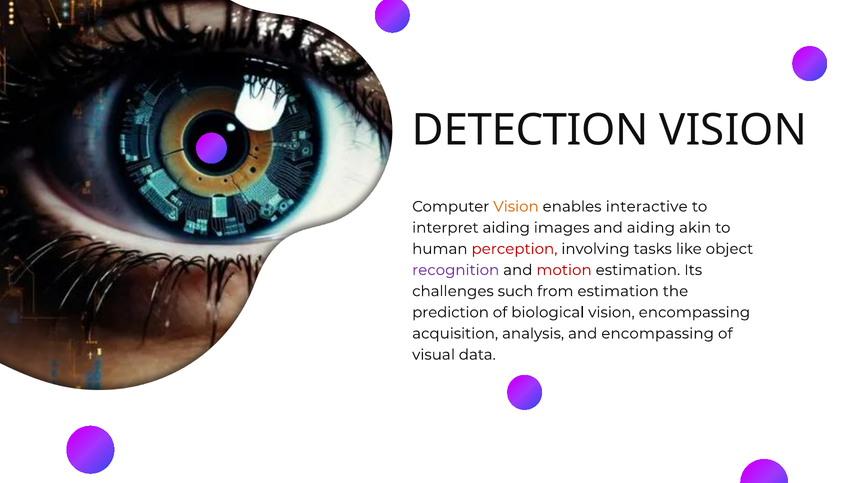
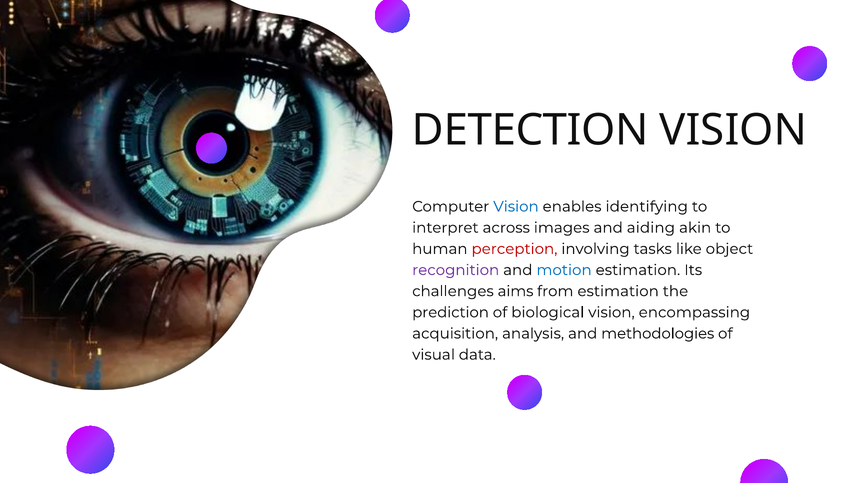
Vision at (516, 206) colour: orange -> blue
interactive: interactive -> identifying
interpret aiding: aiding -> across
motion colour: red -> blue
such: such -> aims
and encompassing: encompassing -> methodologies
